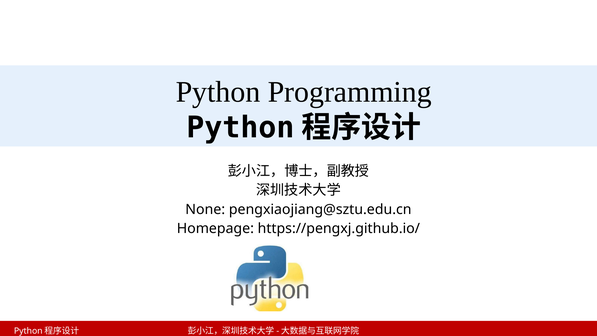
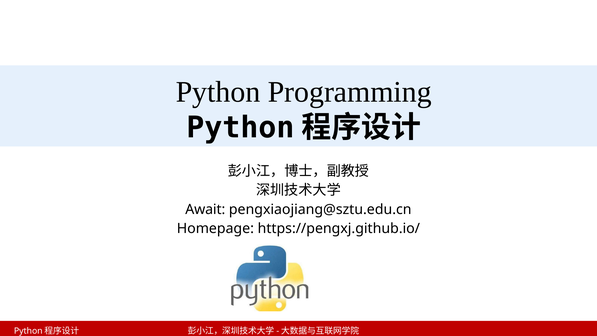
None: None -> Await
